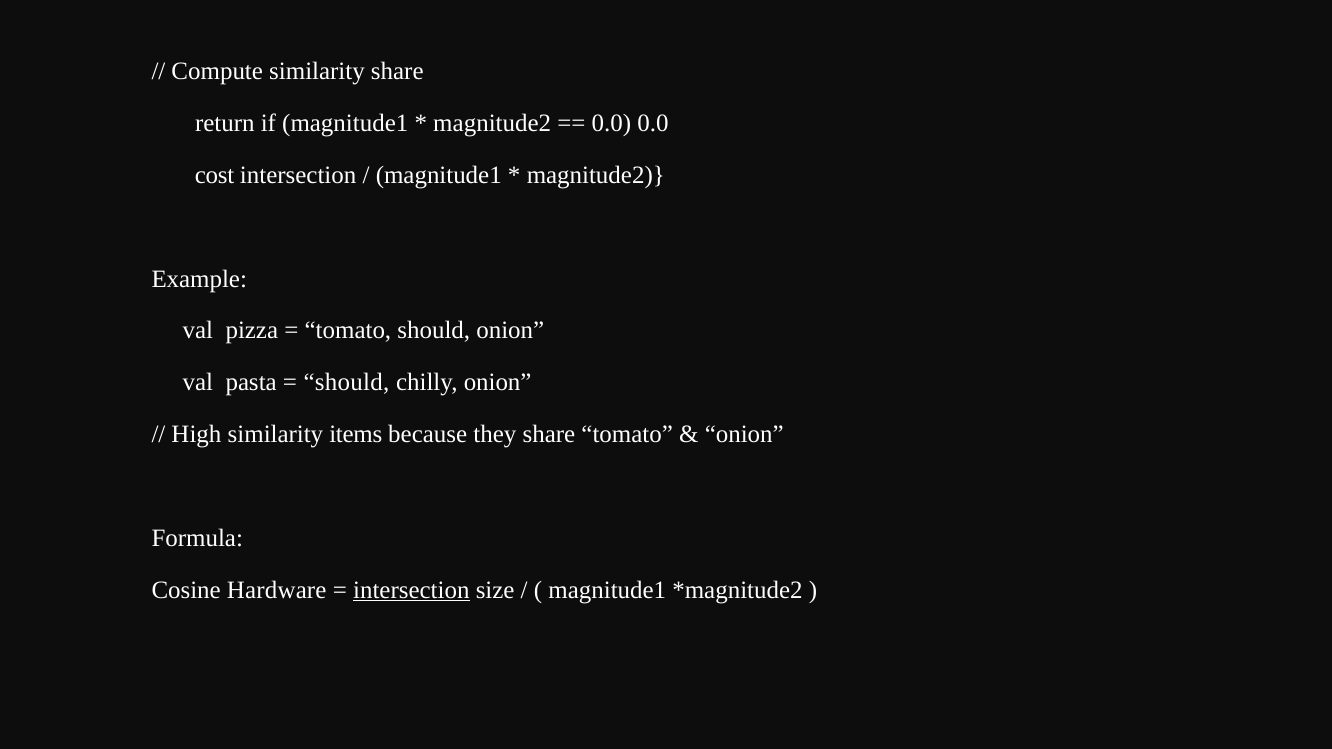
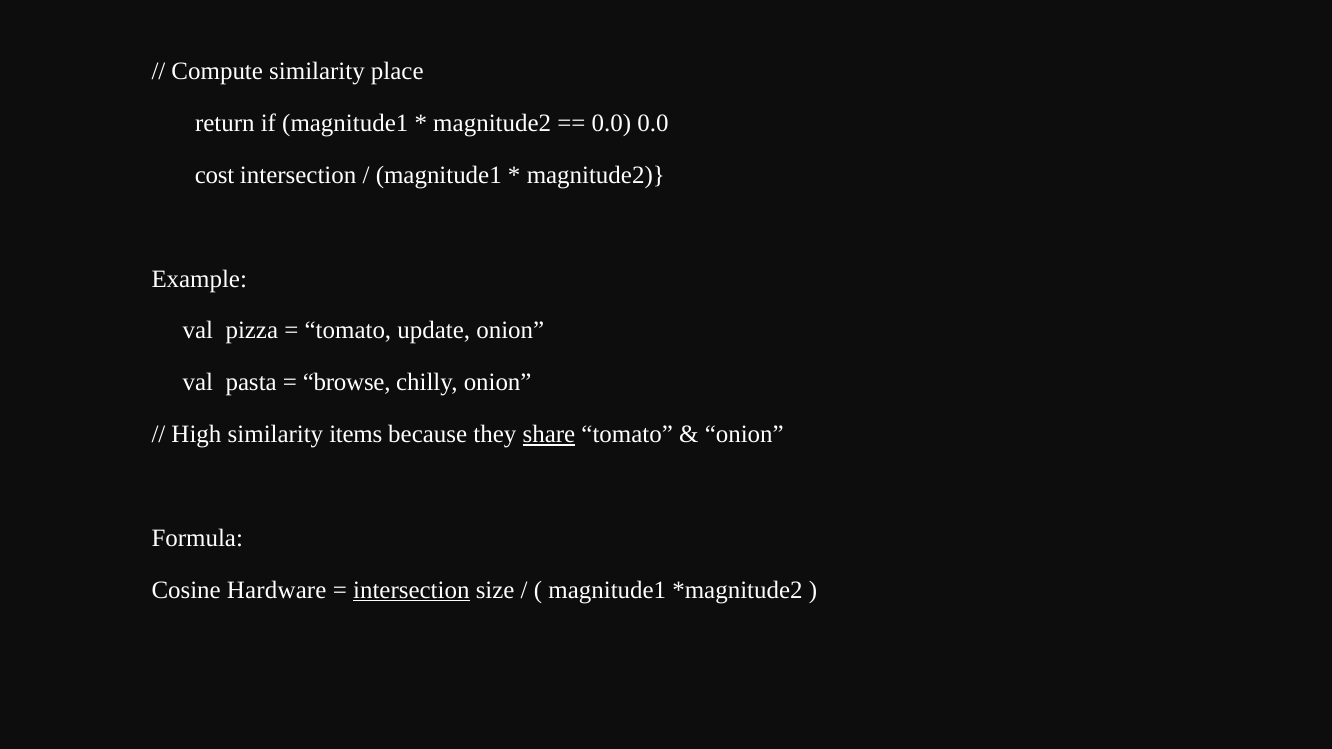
similarity share: share -> place
tomato should: should -> update
should at (346, 383): should -> browse
share at (549, 435) underline: none -> present
